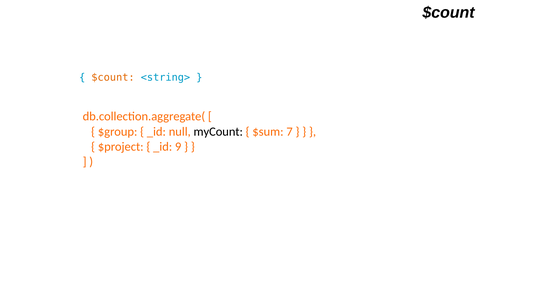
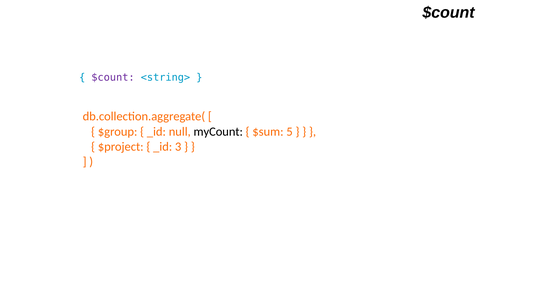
$count at (113, 77) colour: orange -> purple
7: 7 -> 5
9: 9 -> 3
